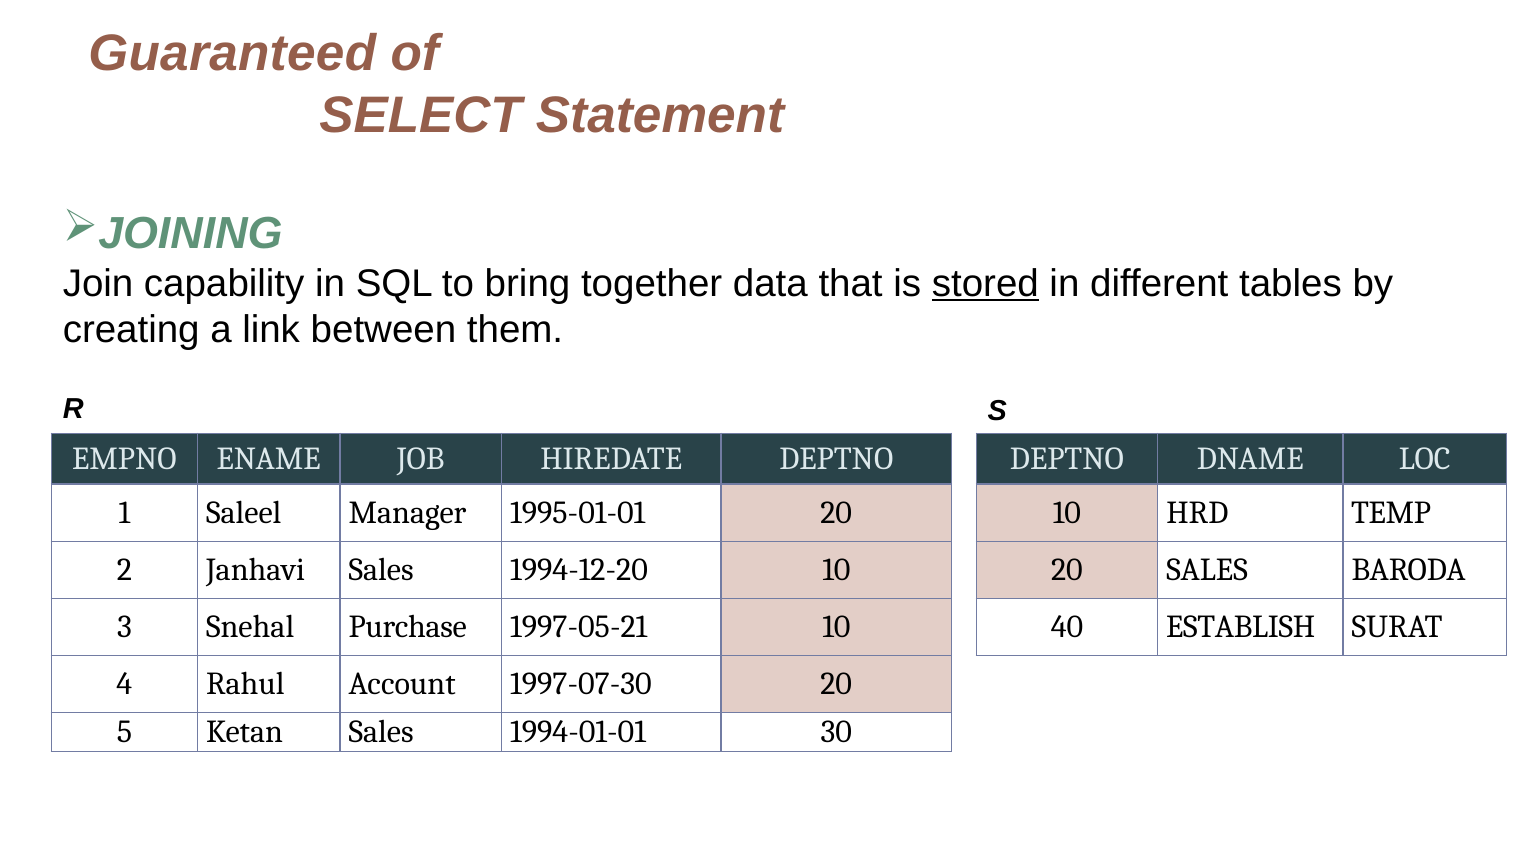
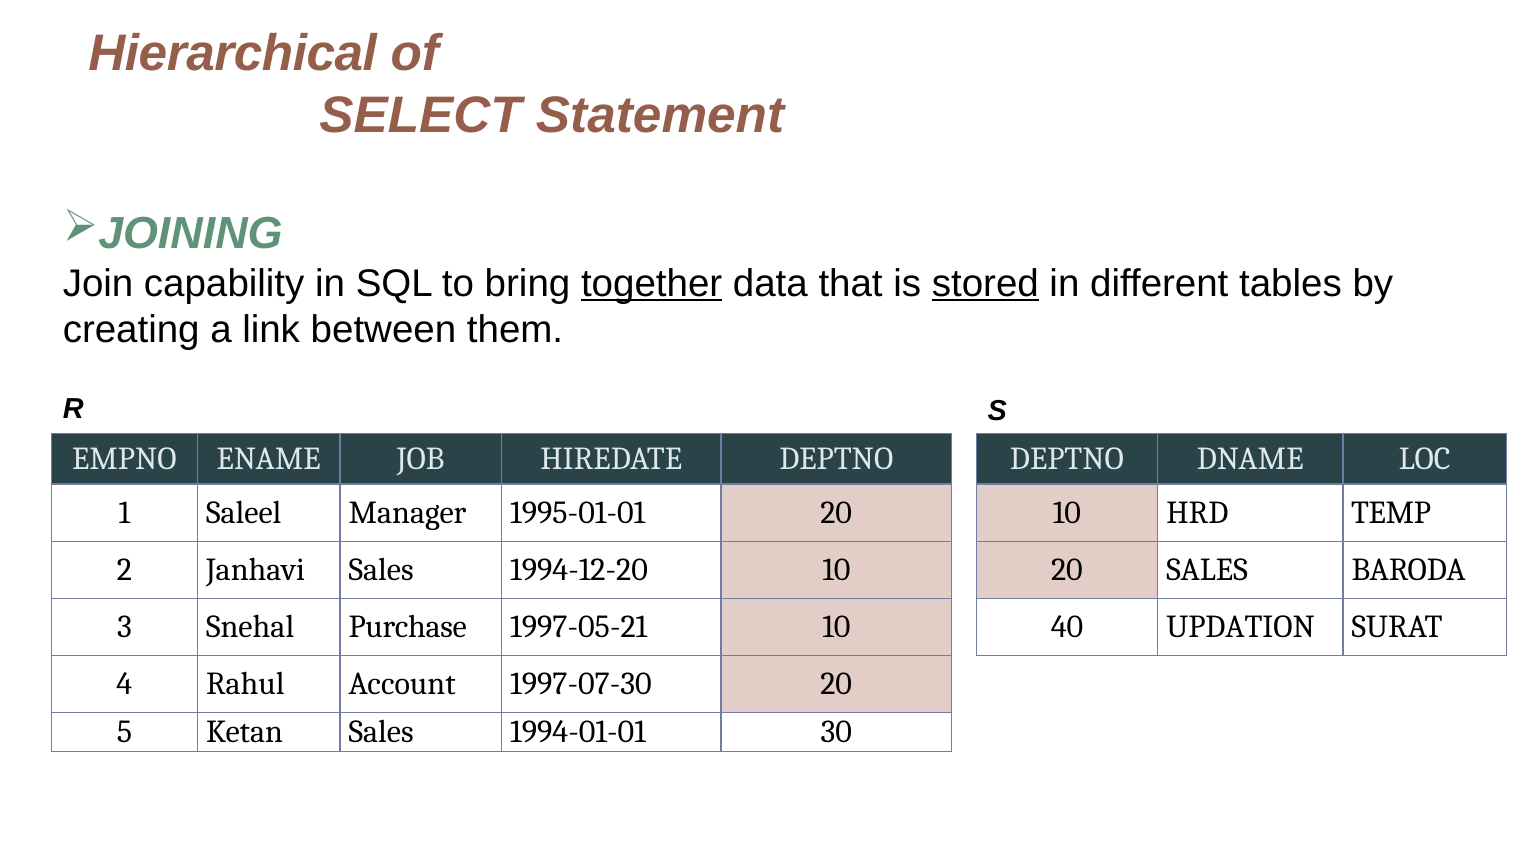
Guaranteed: Guaranteed -> Hierarchical
together underline: none -> present
ESTABLISH: ESTABLISH -> UPDATION
